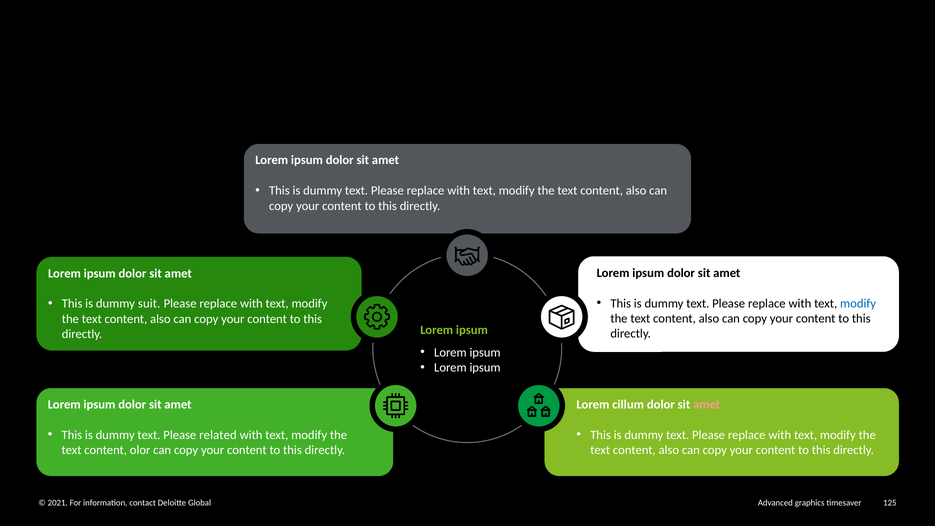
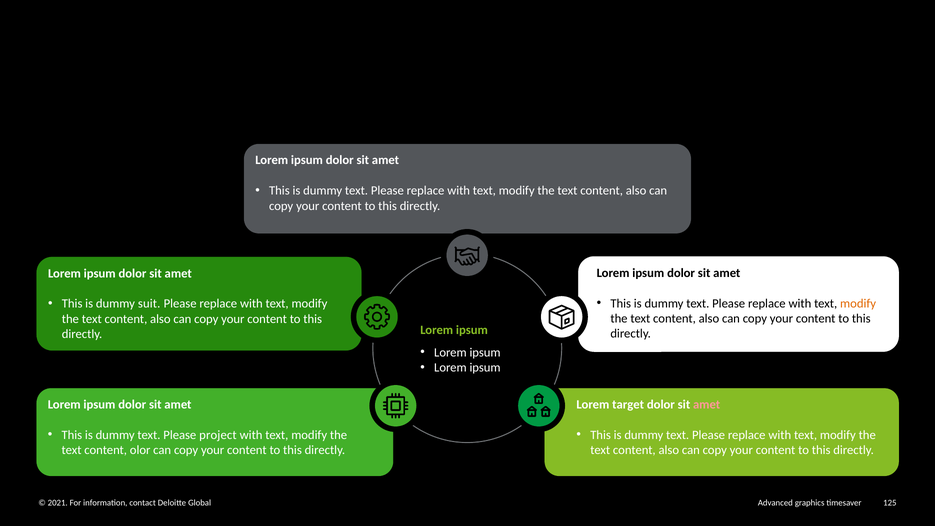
modify at (858, 303) colour: blue -> orange
cillum: cillum -> target
related: related -> project
